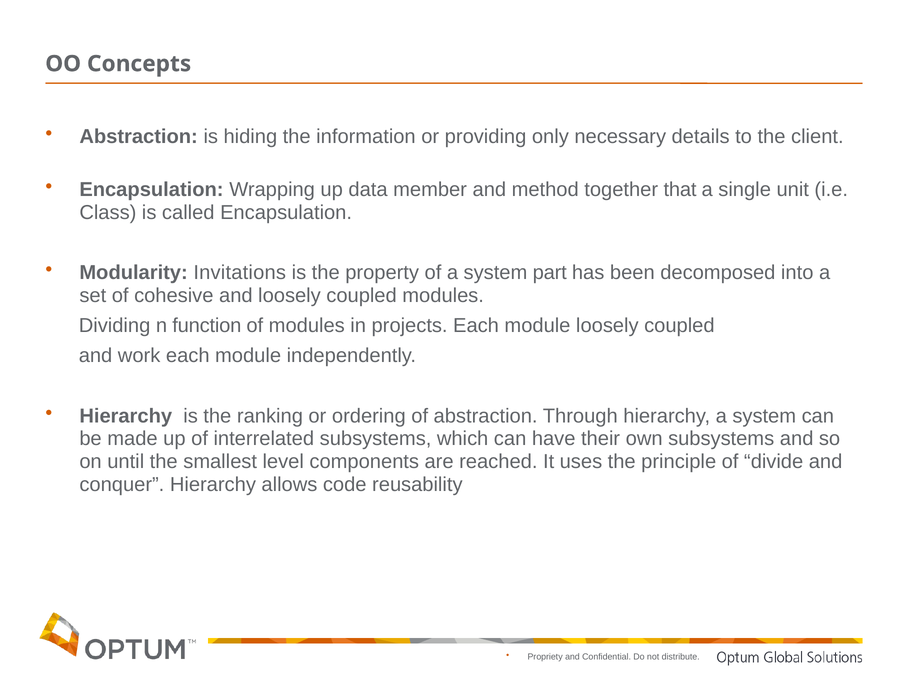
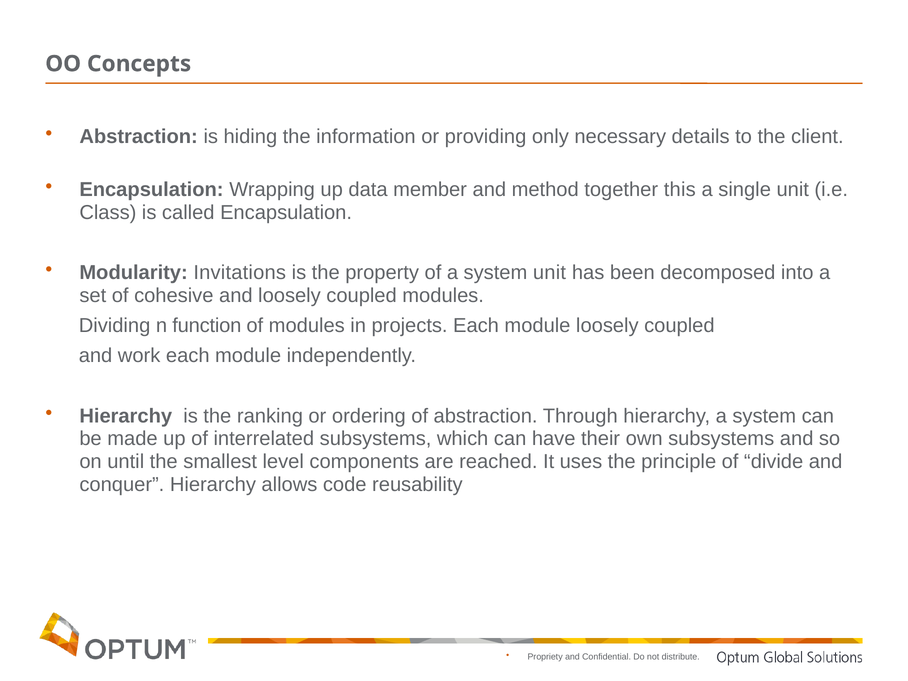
that: that -> this
system part: part -> unit
